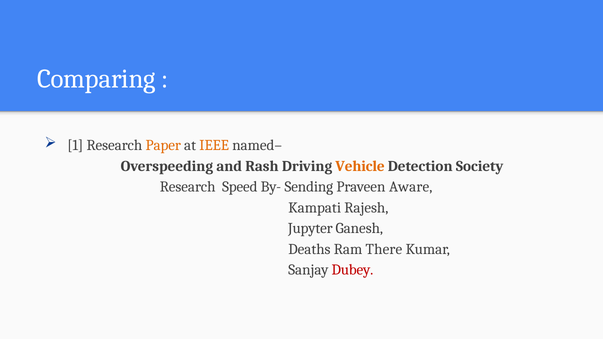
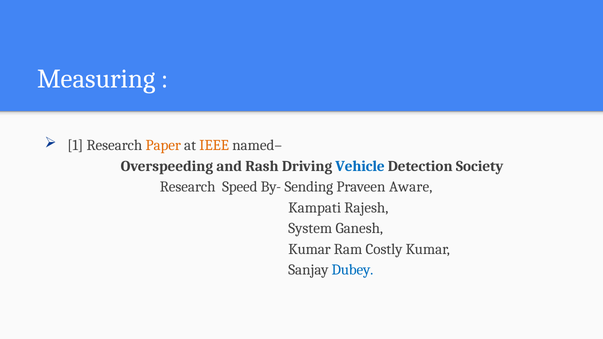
Comparing: Comparing -> Measuring
Vehicle colour: orange -> blue
Jupyter: Jupyter -> System
Deaths at (309, 249): Deaths -> Kumar
There: There -> Costly
Dubey colour: red -> blue
